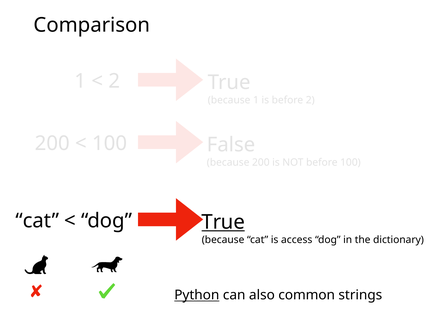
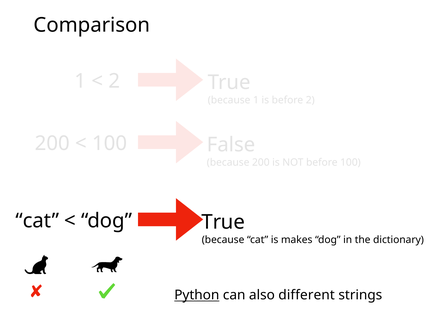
True at (223, 222) underline: present -> none
access: access -> makes
common: common -> different
